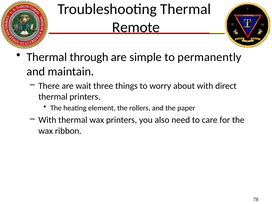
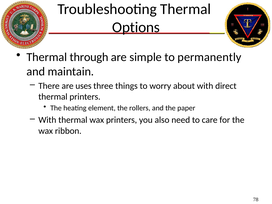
Remote: Remote -> Options
wait: wait -> uses
